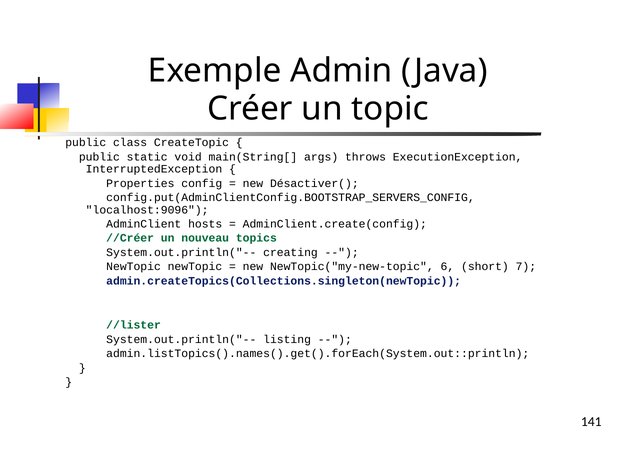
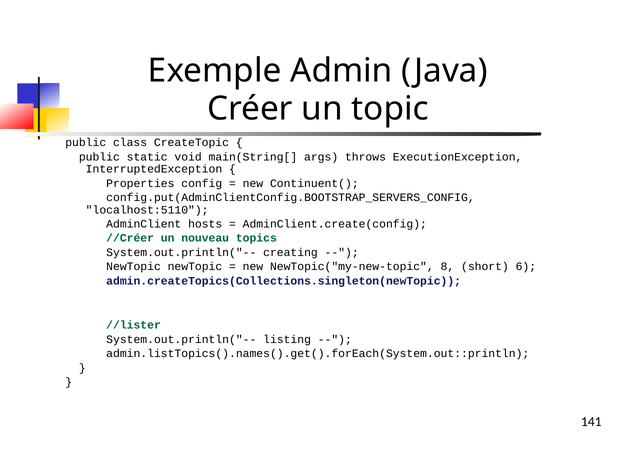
Désactiver(: Désactiver( -> Continuent(
localhost:9096: localhost:9096 -> localhost:5110
6: 6 -> 8
7: 7 -> 6
